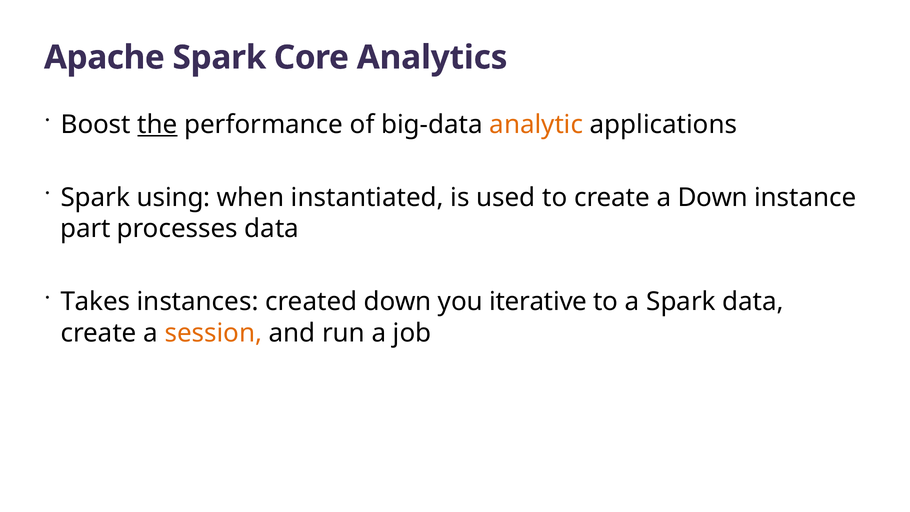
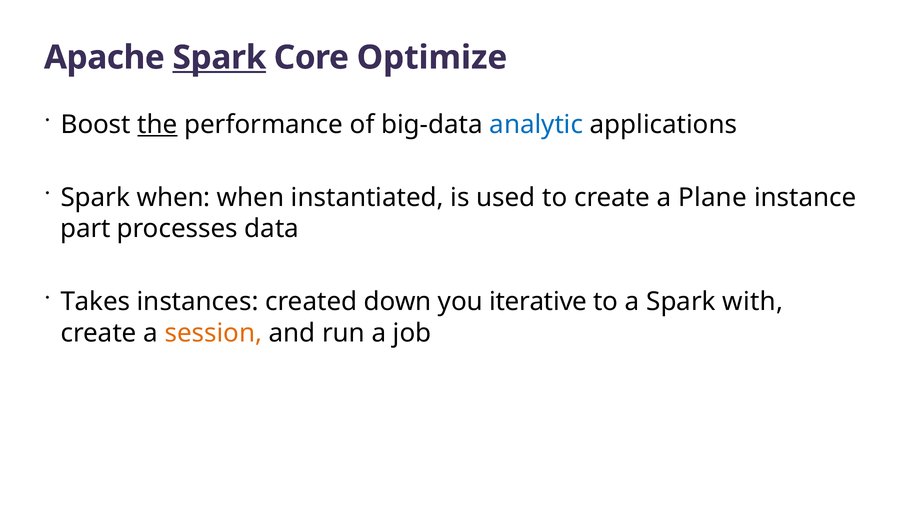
Spark at (219, 58) underline: none -> present
Analytics: Analytics -> Optimize
analytic colour: orange -> blue
Spark using: using -> when
a Down: Down -> Plane
Spark data: data -> with
